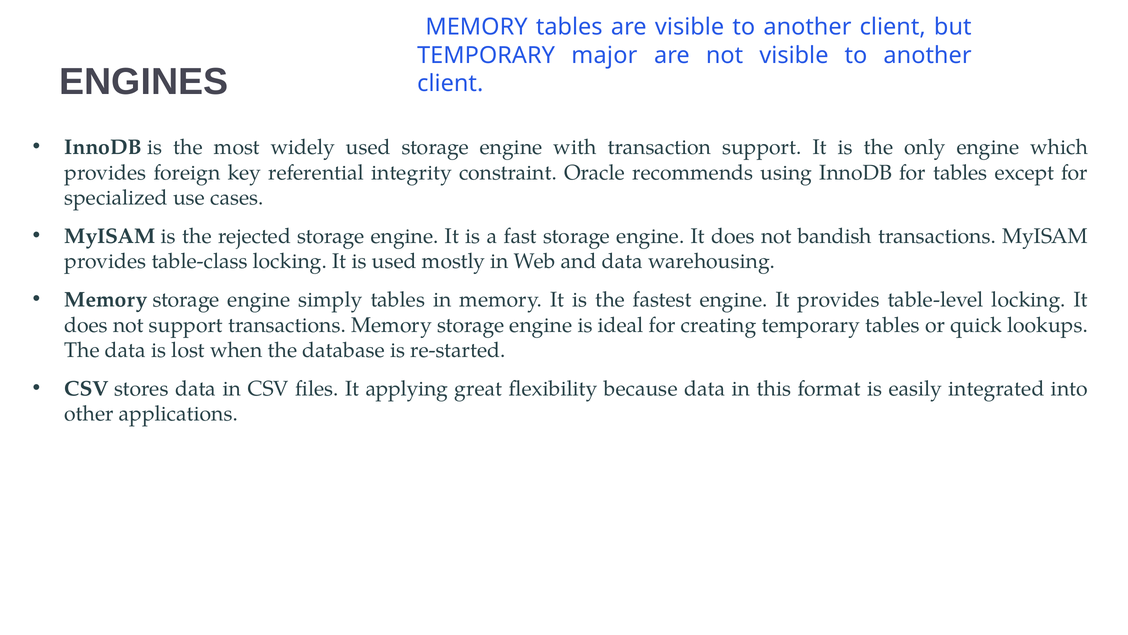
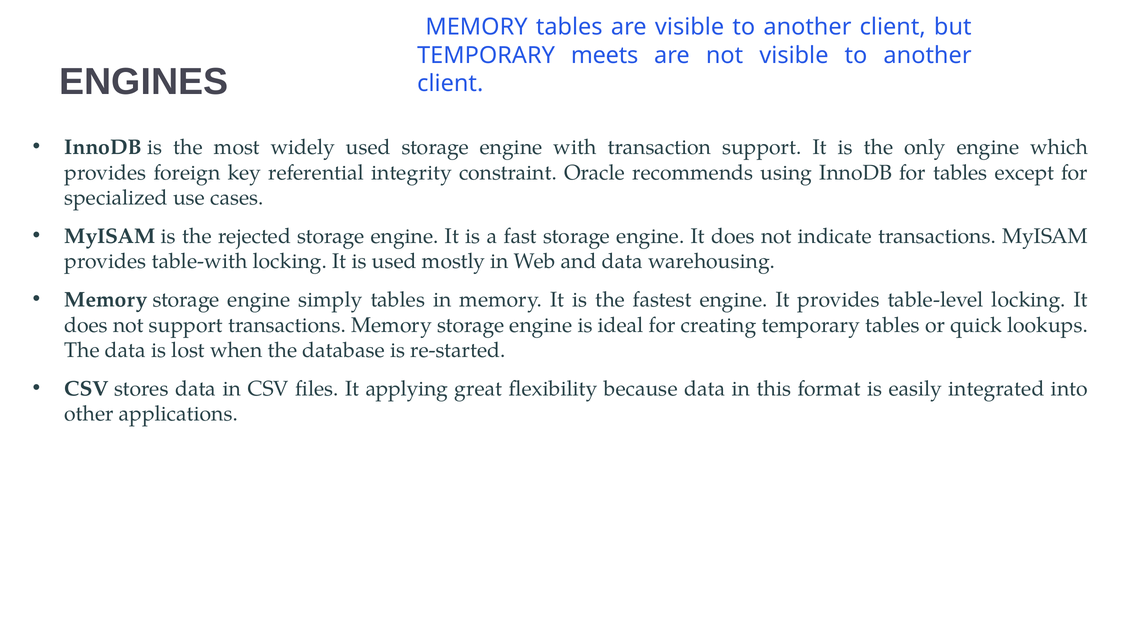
major: major -> meets
bandish: bandish -> indicate
table-class: table-class -> table-with
